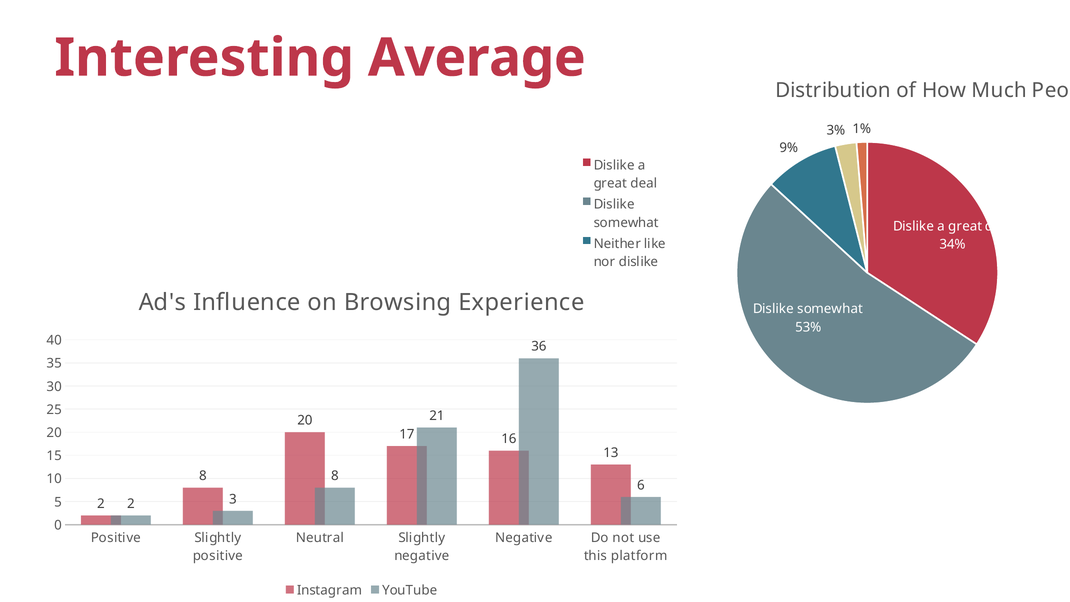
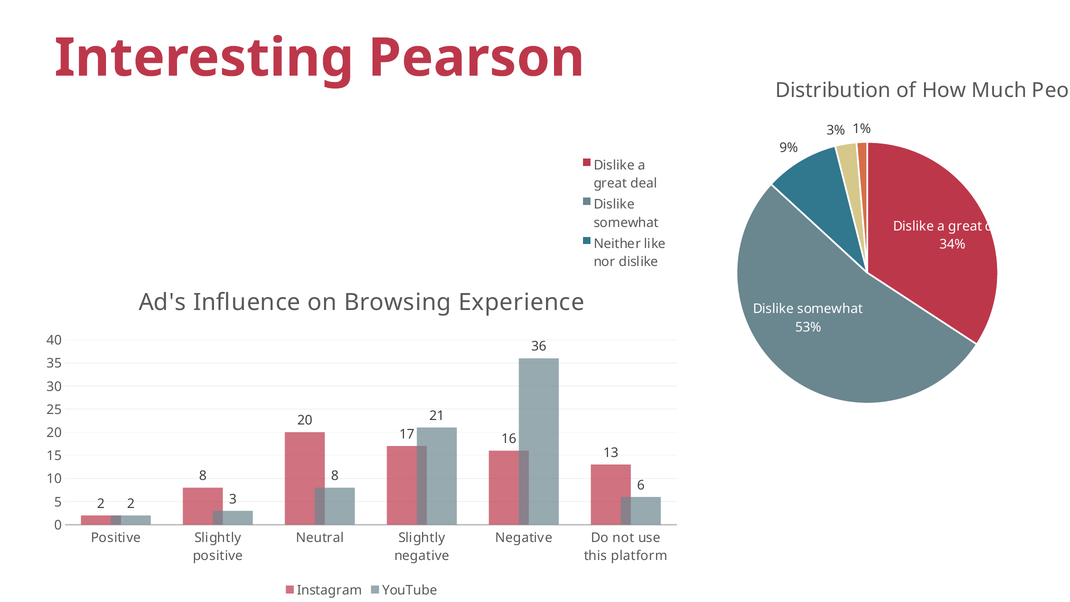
Average: Average -> Pearson
